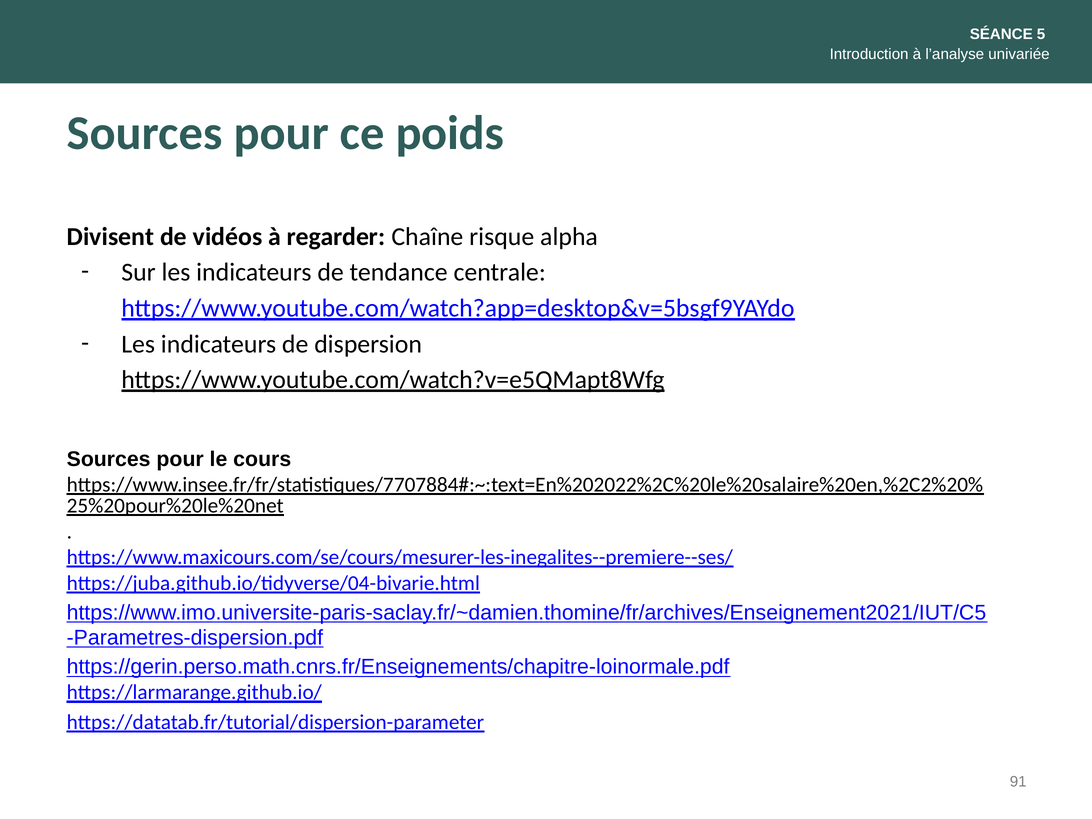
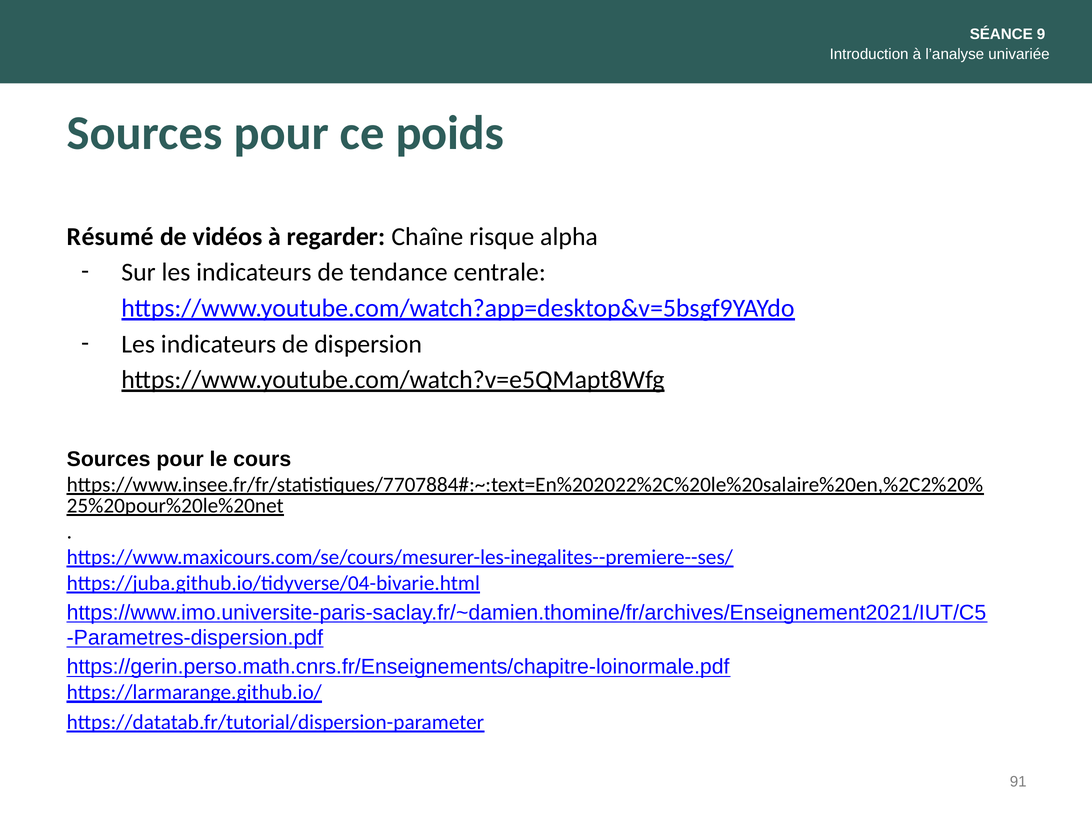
5: 5 -> 9
Divisent: Divisent -> Résumé
